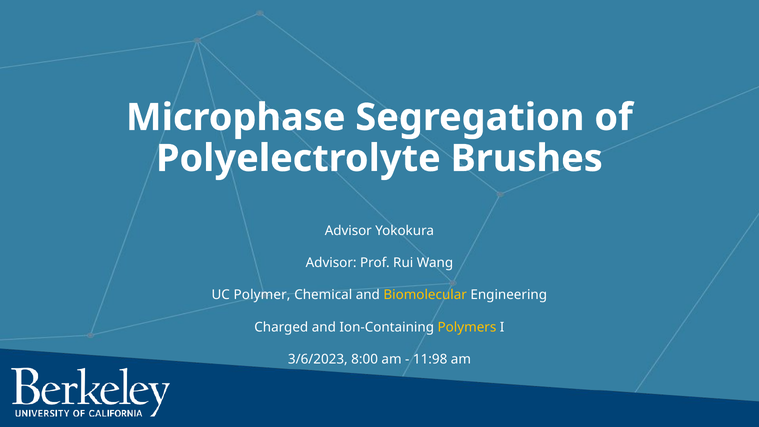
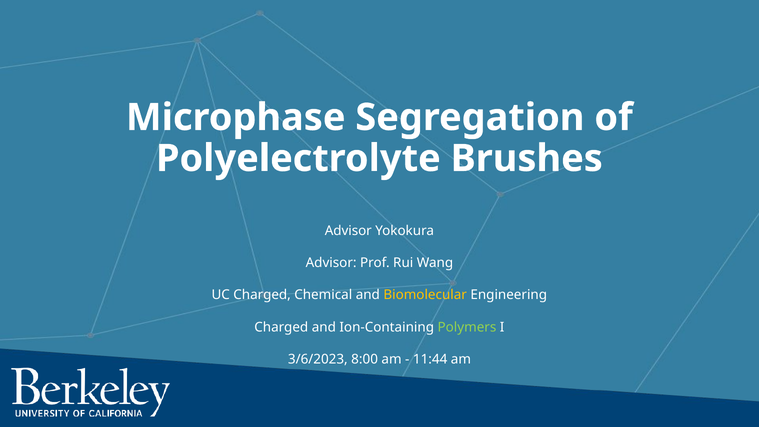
UC Polymer: Polymer -> Charged
Polymers colour: yellow -> light green
11:98: 11:98 -> 11:44
